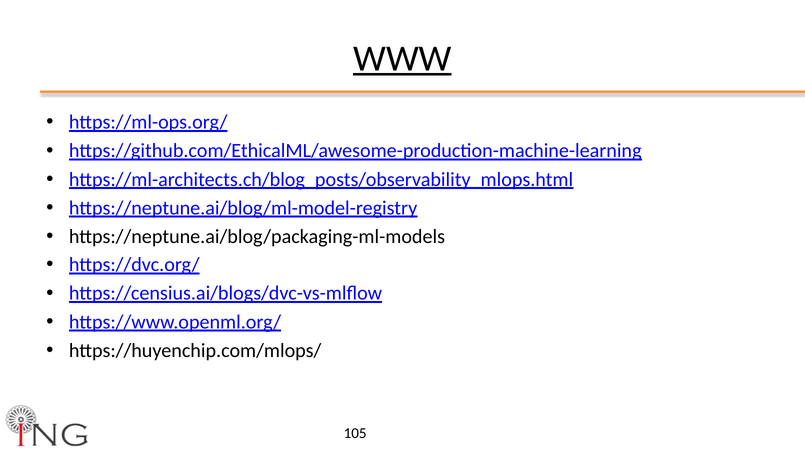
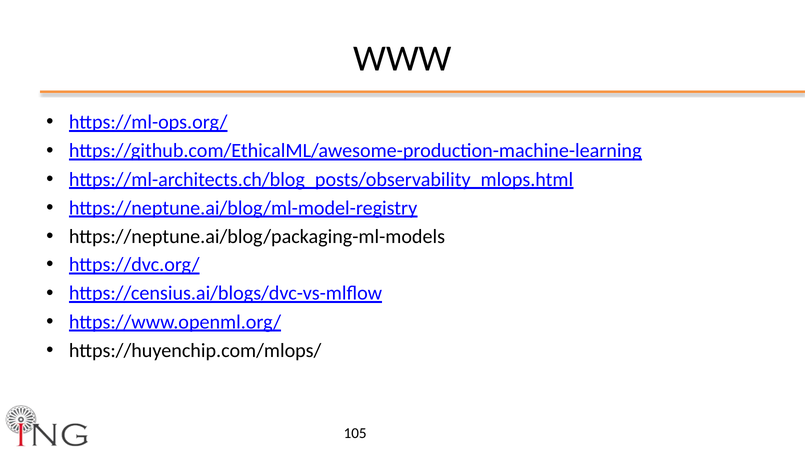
WWW underline: present -> none
